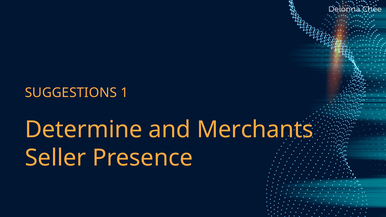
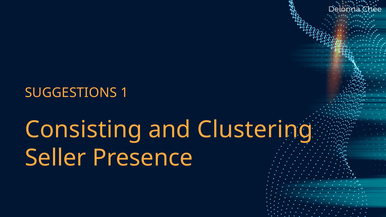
Determine: Determine -> Consisting
Merchants: Merchants -> Clustering
